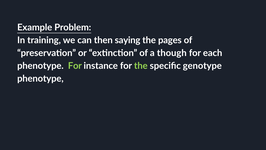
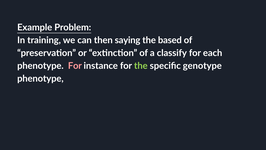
pages: pages -> based
though: though -> classify
For at (75, 66) colour: light green -> pink
